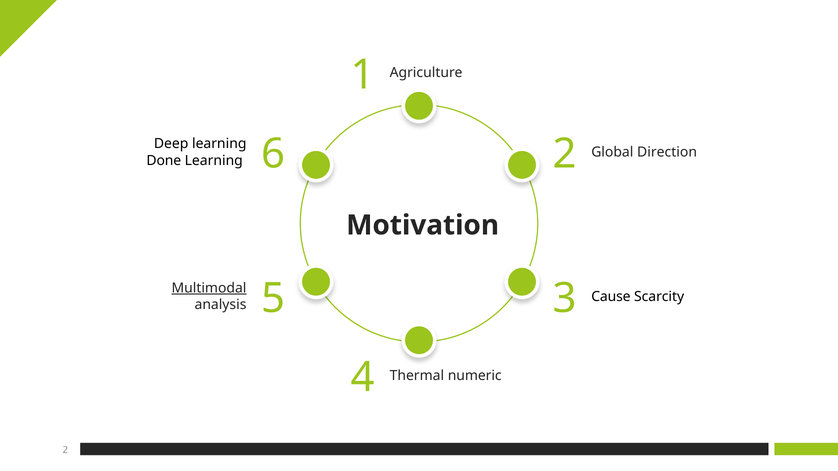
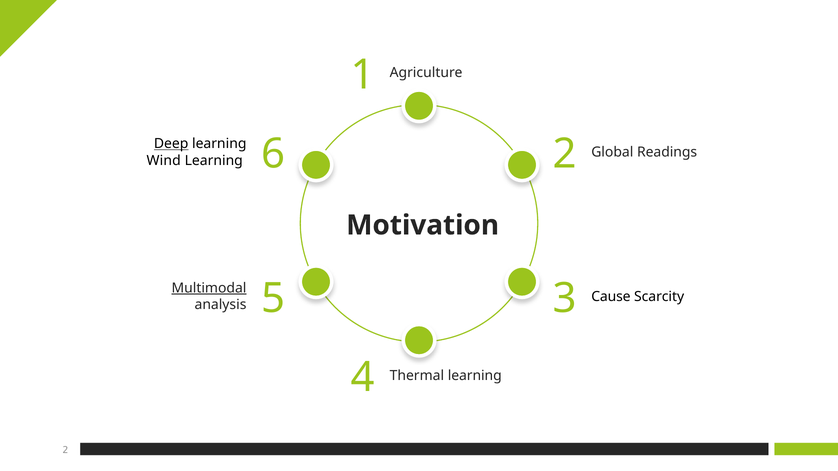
Deep underline: none -> present
Direction: Direction -> Readings
Done: Done -> Wind
Thermal numeric: numeric -> learning
